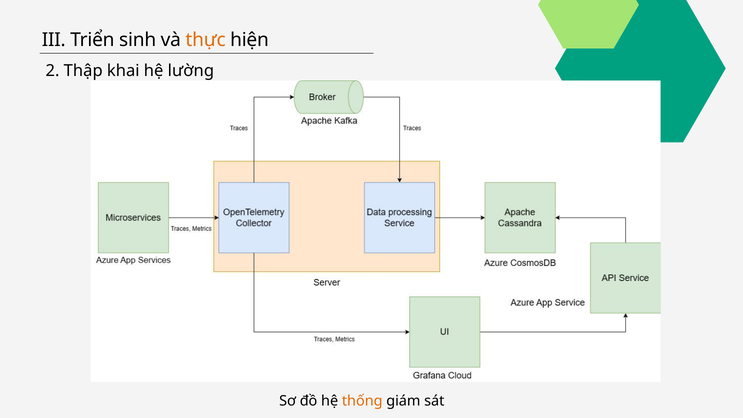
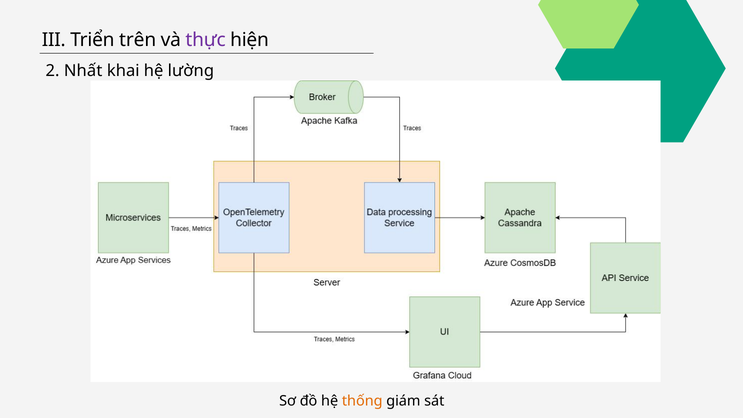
sinh: sinh -> trên
thực colour: orange -> purple
Thập: Thập -> Nhất
